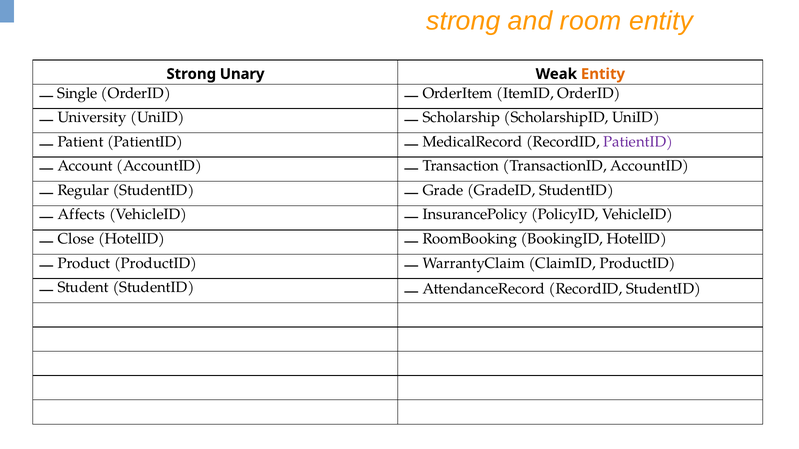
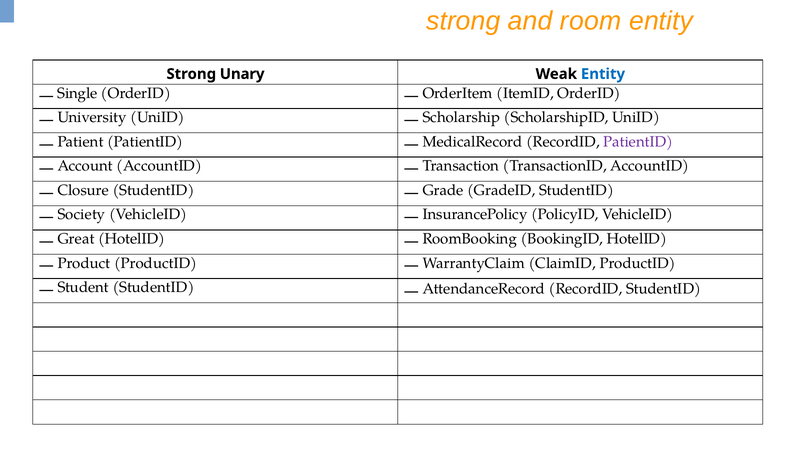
Entity at (603, 74) colour: orange -> blue
Regular: Regular -> Closure
Affects: Affects -> Society
Close: Close -> Great
